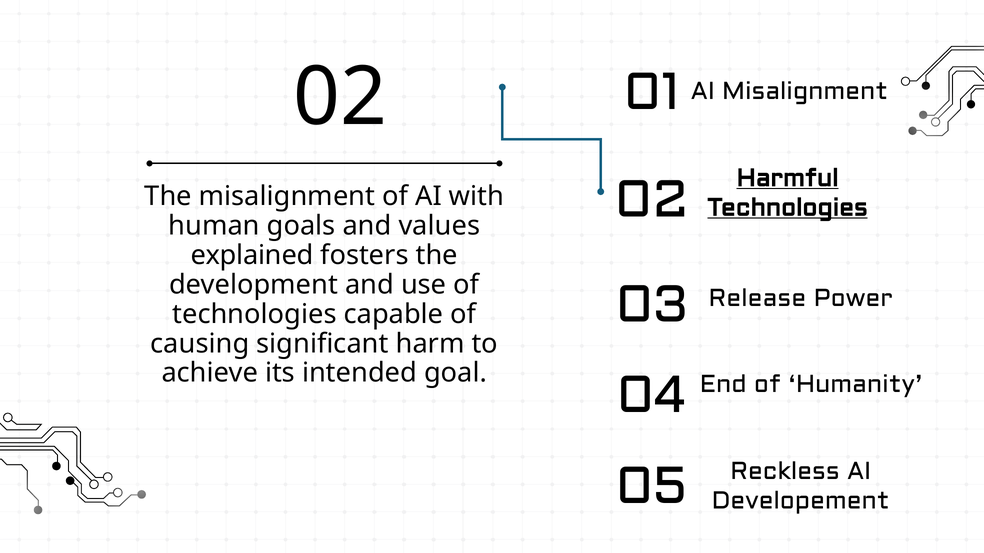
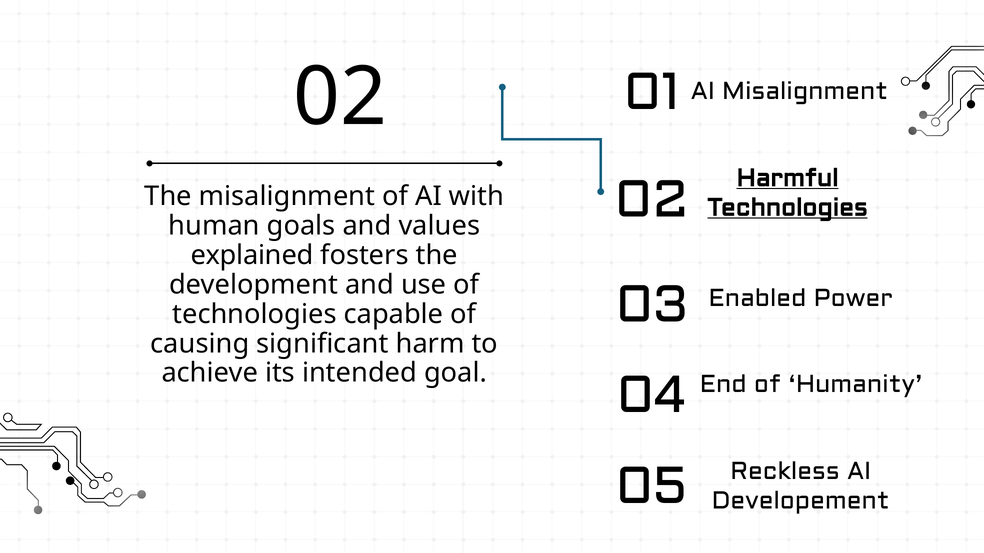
Release: Release -> Enabled
